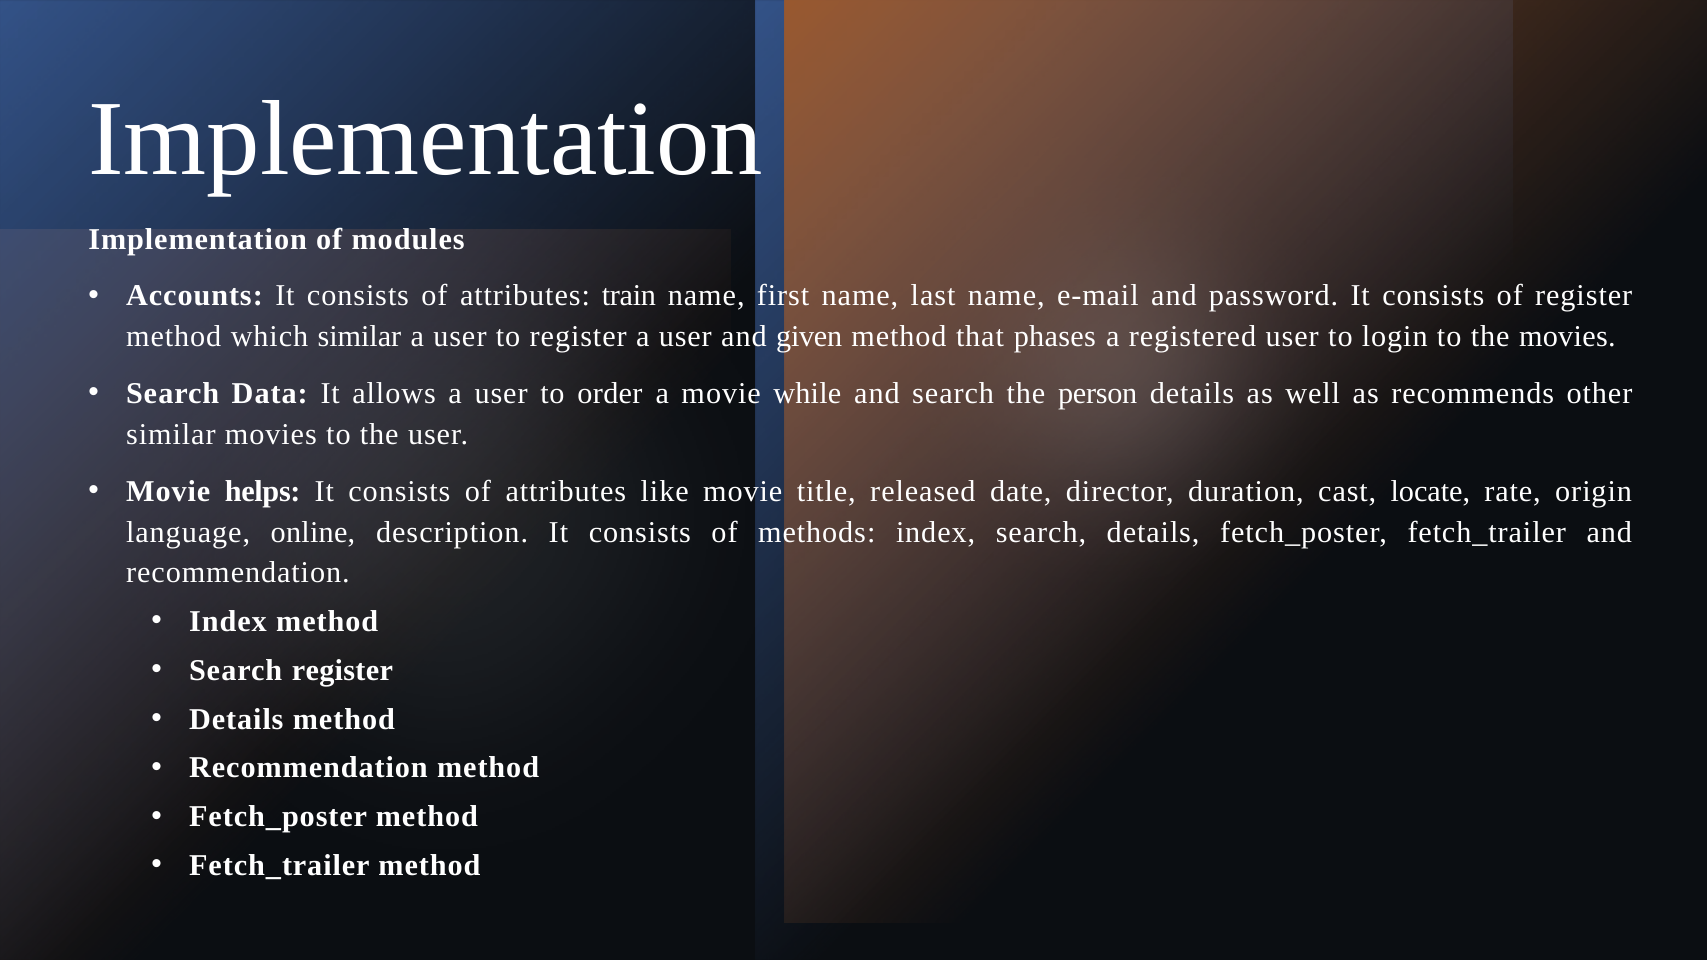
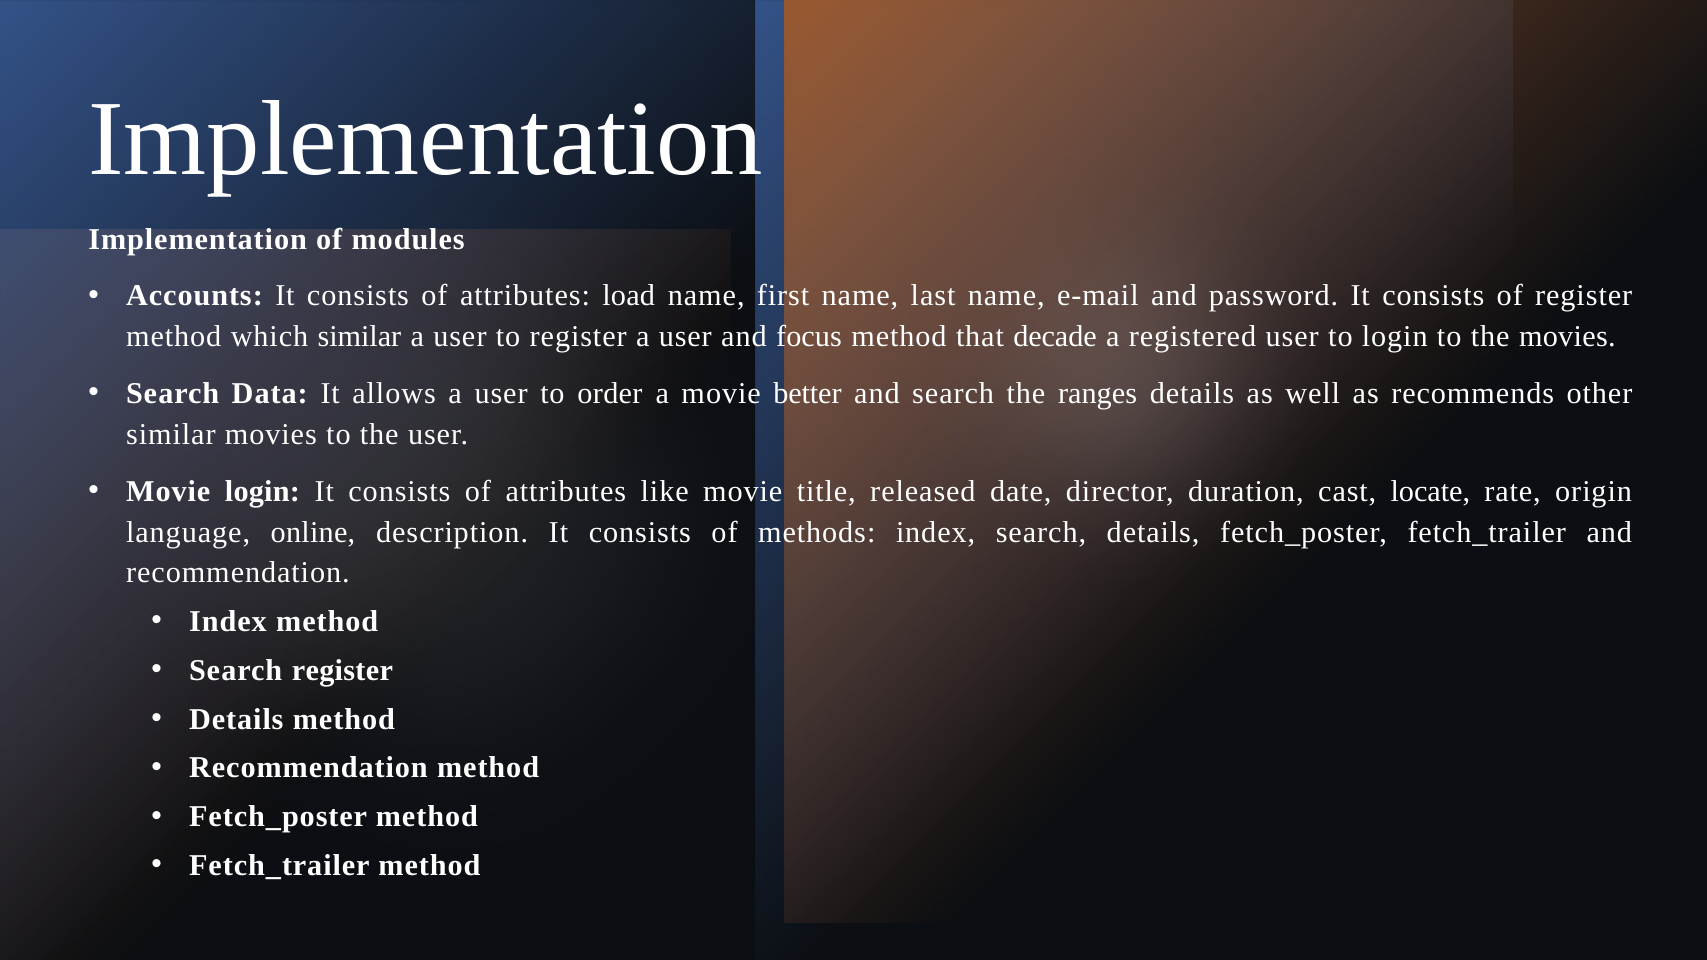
train: train -> load
given: given -> focus
phases: phases -> decade
while: while -> better
person: person -> ranges
Movie helps: helps -> login
